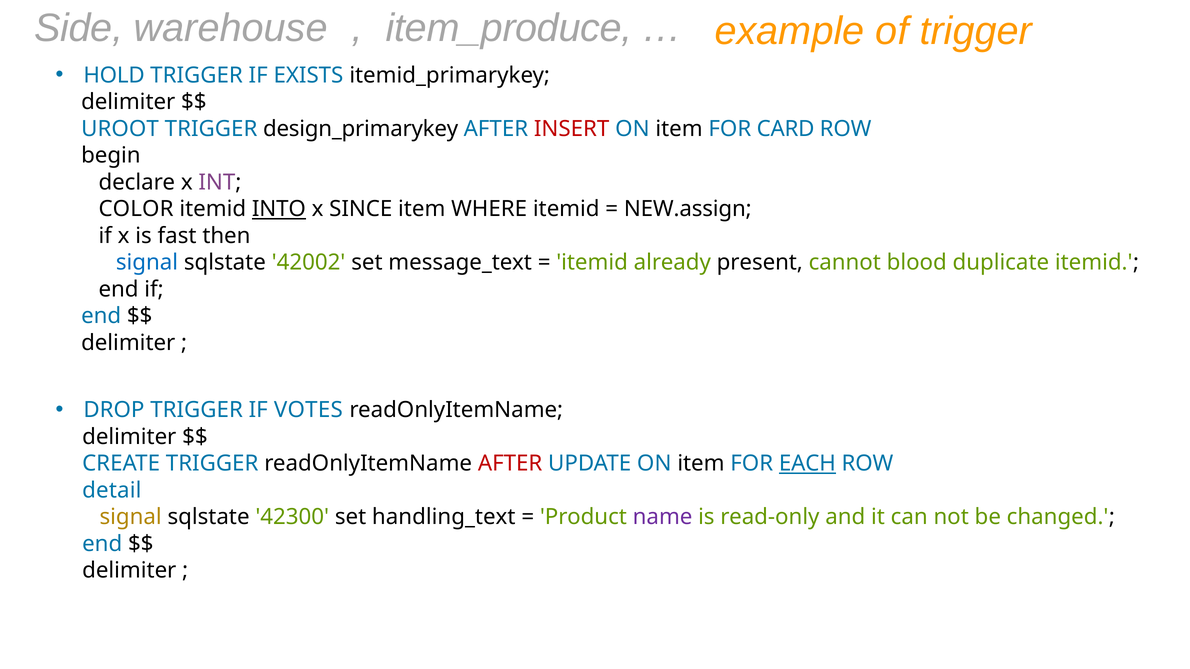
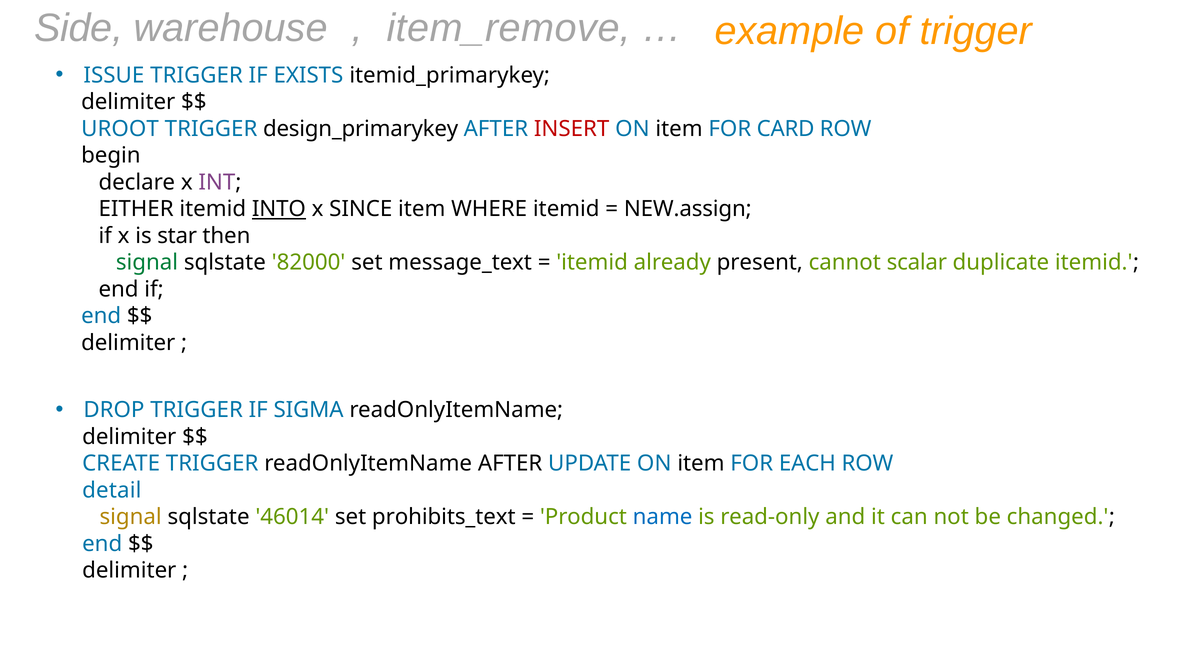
item_produce: item_produce -> item_remove
HOLD: HOLD -> ISSUE
COLOR: COLOR -> EITHER
fast: fast -> star
signal at (147, 263) colour: blue -> green
42002: 42002 -> 82000
blood: blood -> scalar
VOTES: VOTES -> SIGMA
AFTER at (510, 464) colour: red -> black
EACH underline: present -> none
42300: 42300 -> 46014
handling_text: handling_text -> prohibits_text
name colour: purple -> blue
